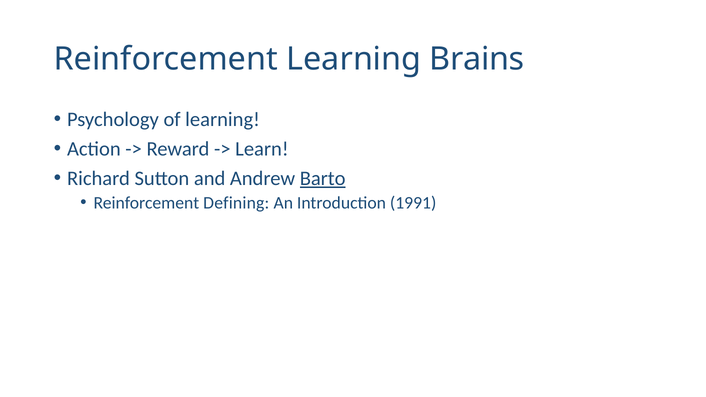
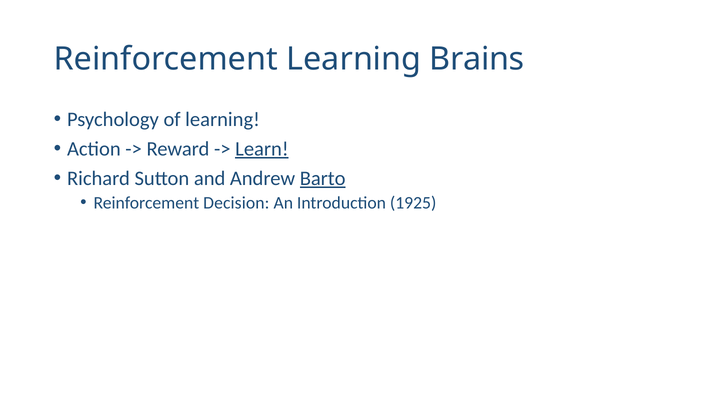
Learn underline: none -> present
Defining: Defining -> Decision
1991: 1991 -> 1925
